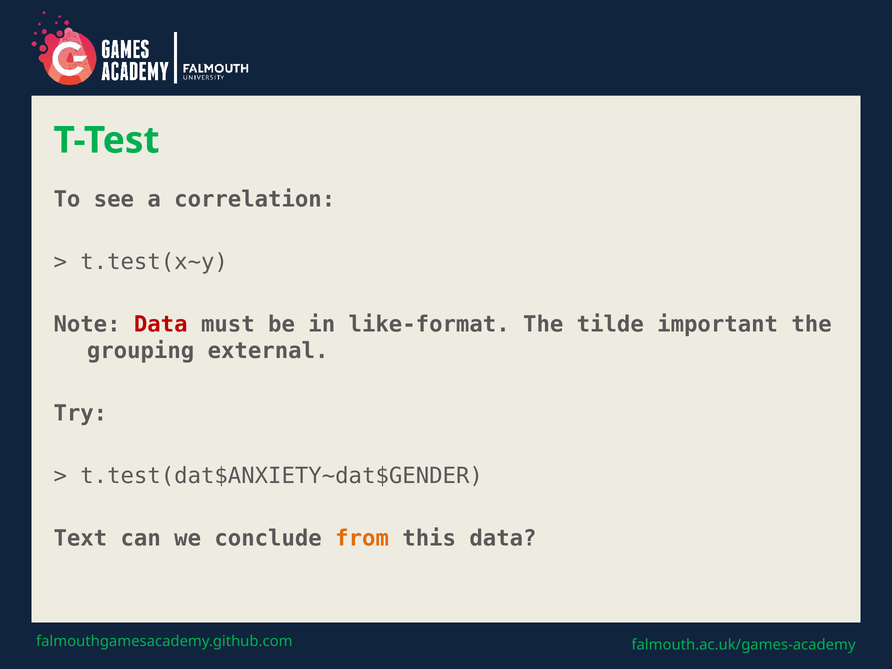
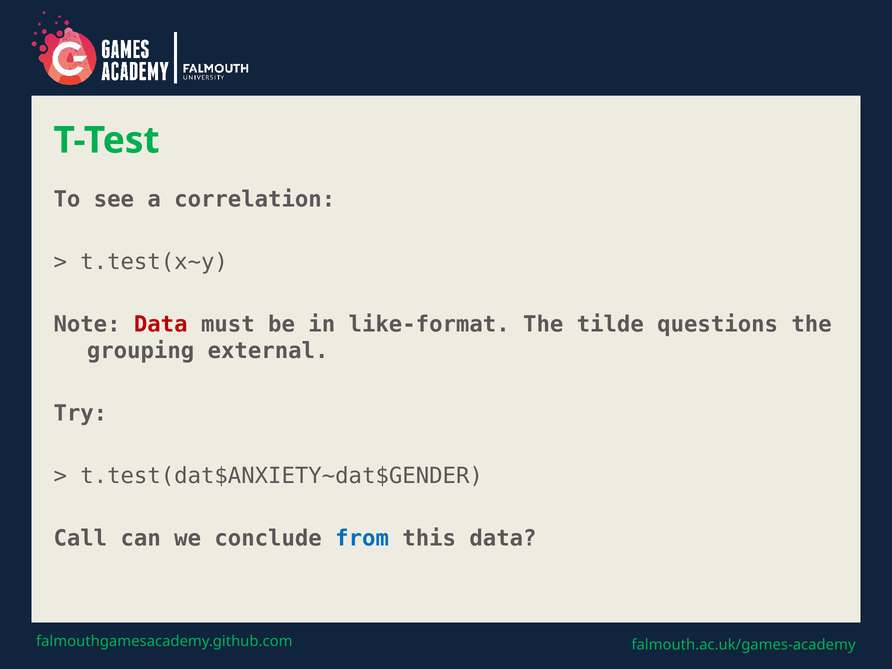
important: important -> questions
Text: Text -> Call
from colour: orange -> blue
